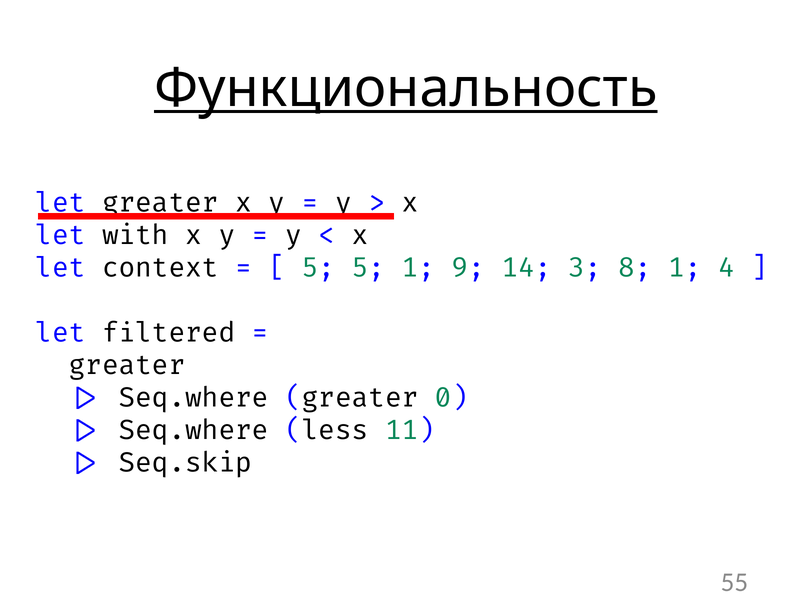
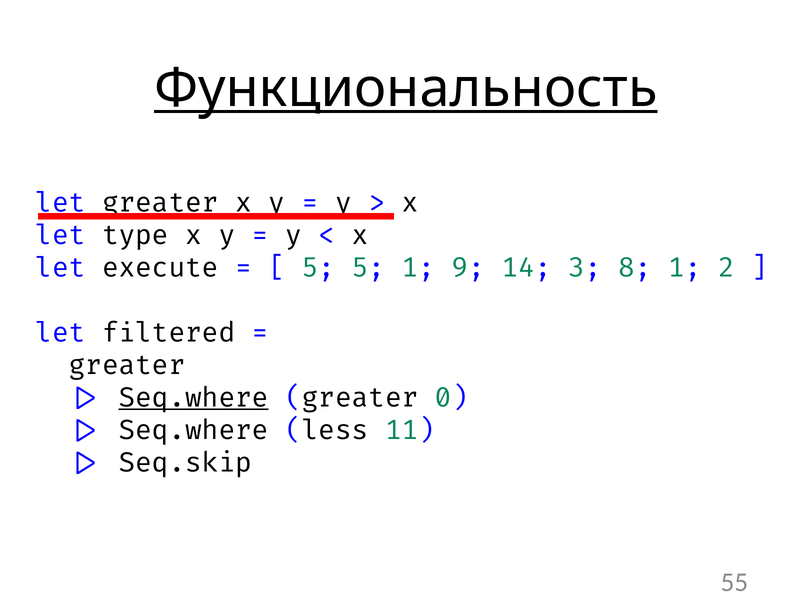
with: with -> type
context: context -> execute
4: 4 -> 2
Seq.where at (194, 398) underline: none -> present
